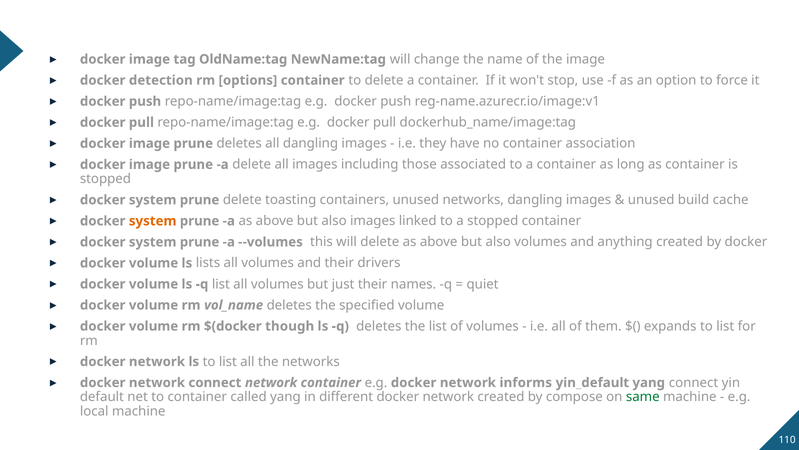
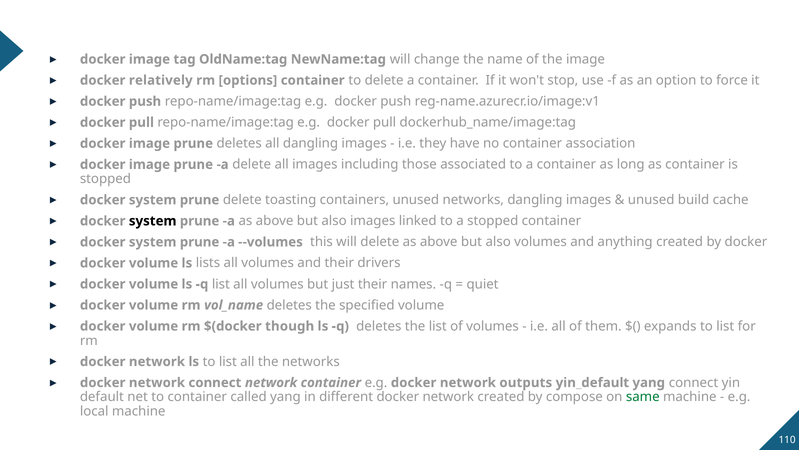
detection: detection -> relatively
system at (153, 221) colour: orange -> black
informs: informs -> outputs
